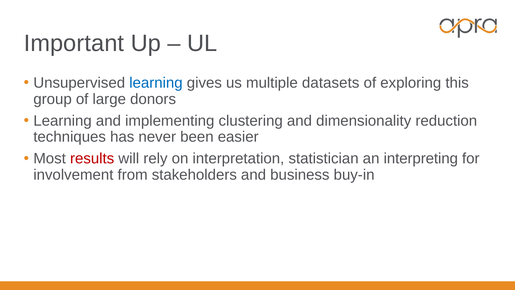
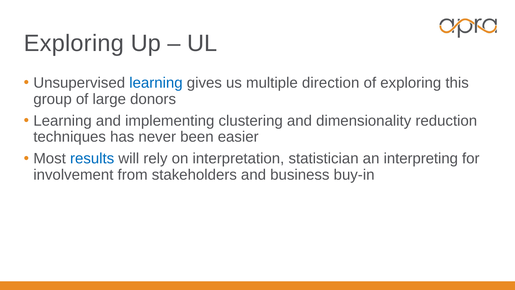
Important at (74, 43): Important -> Exploring
datasets: datasets -> direction
results colour: red -> blue
